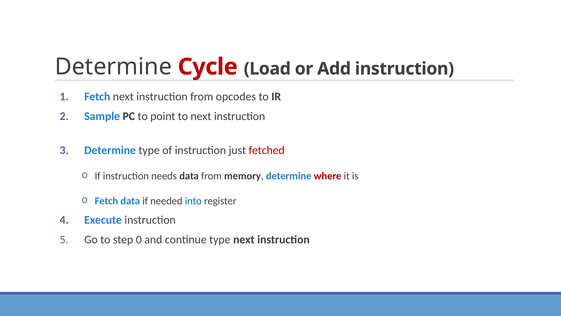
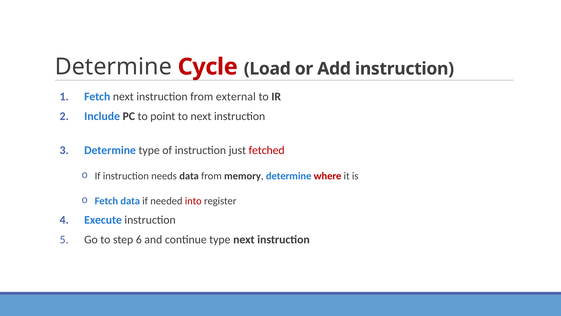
opcodes: opcodes -> external
Sample: Sample -> Include
into colour: blue -> red
0: 0 -> 6
